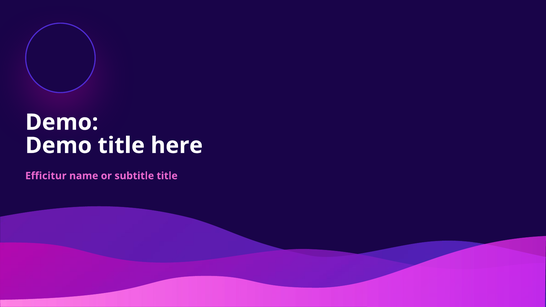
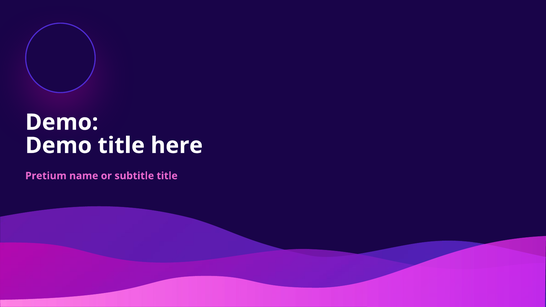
Efficitur: Efficitur -> Pretium
